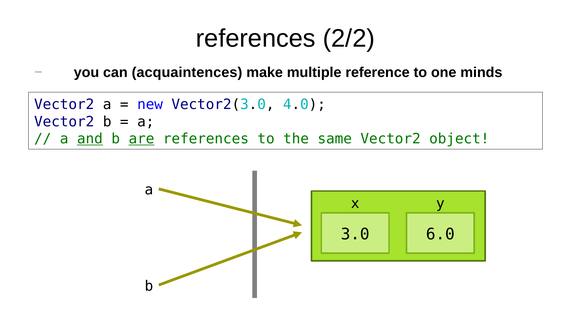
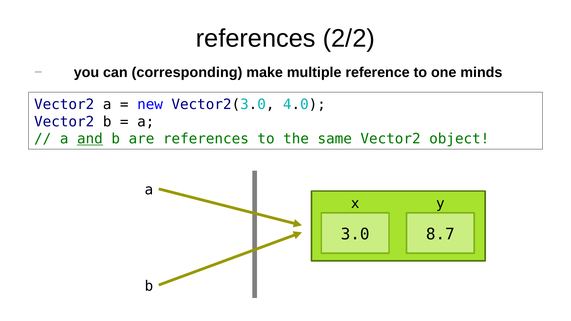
acquaintences: acquaintences -> corresponding
are underline: present -> none
6.0: 6.0 -> 8.7
